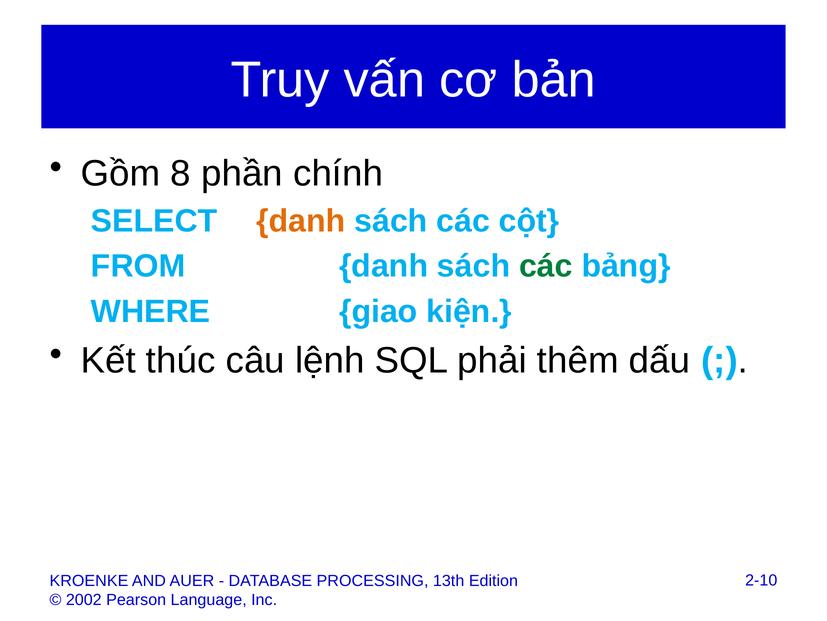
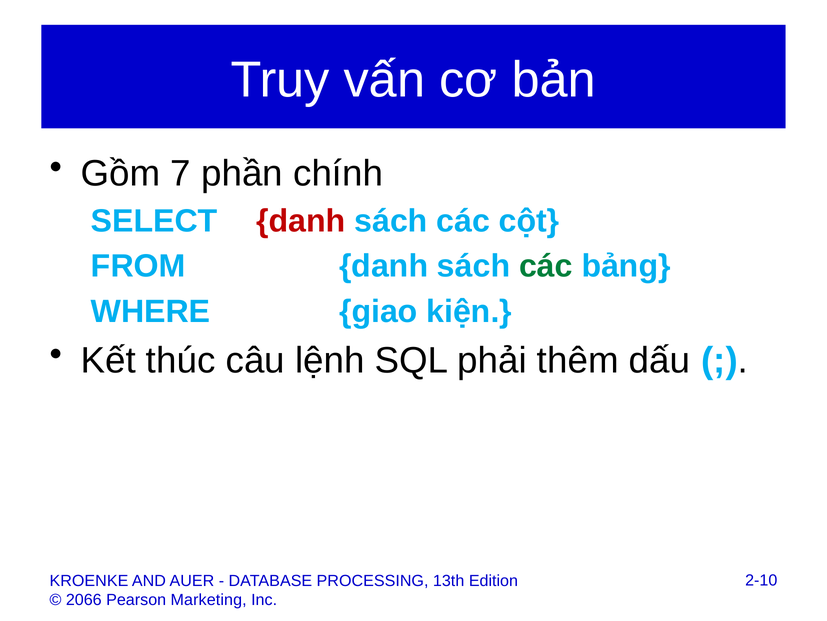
8: 8 -> 7
danh at (301, 221) colour: orange -> red
2002: 2002 -> 2066
Language: Language -> Marketing
